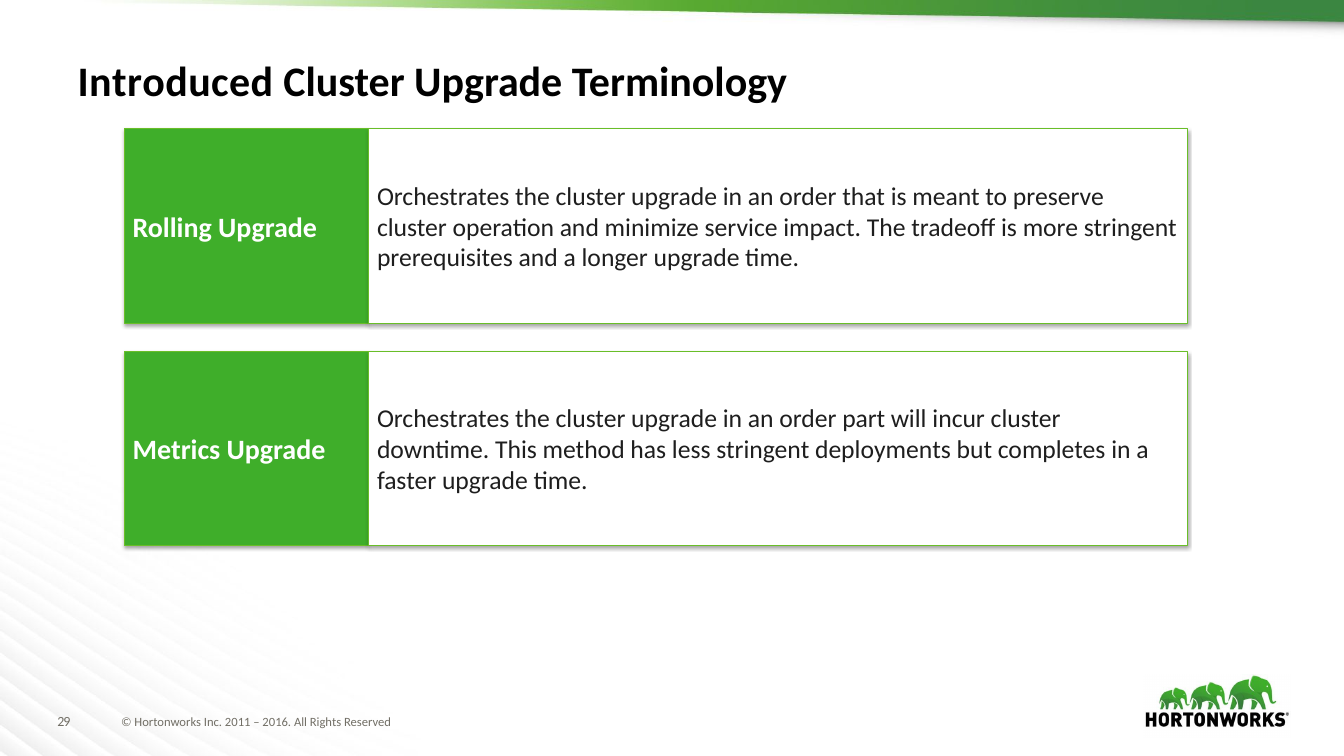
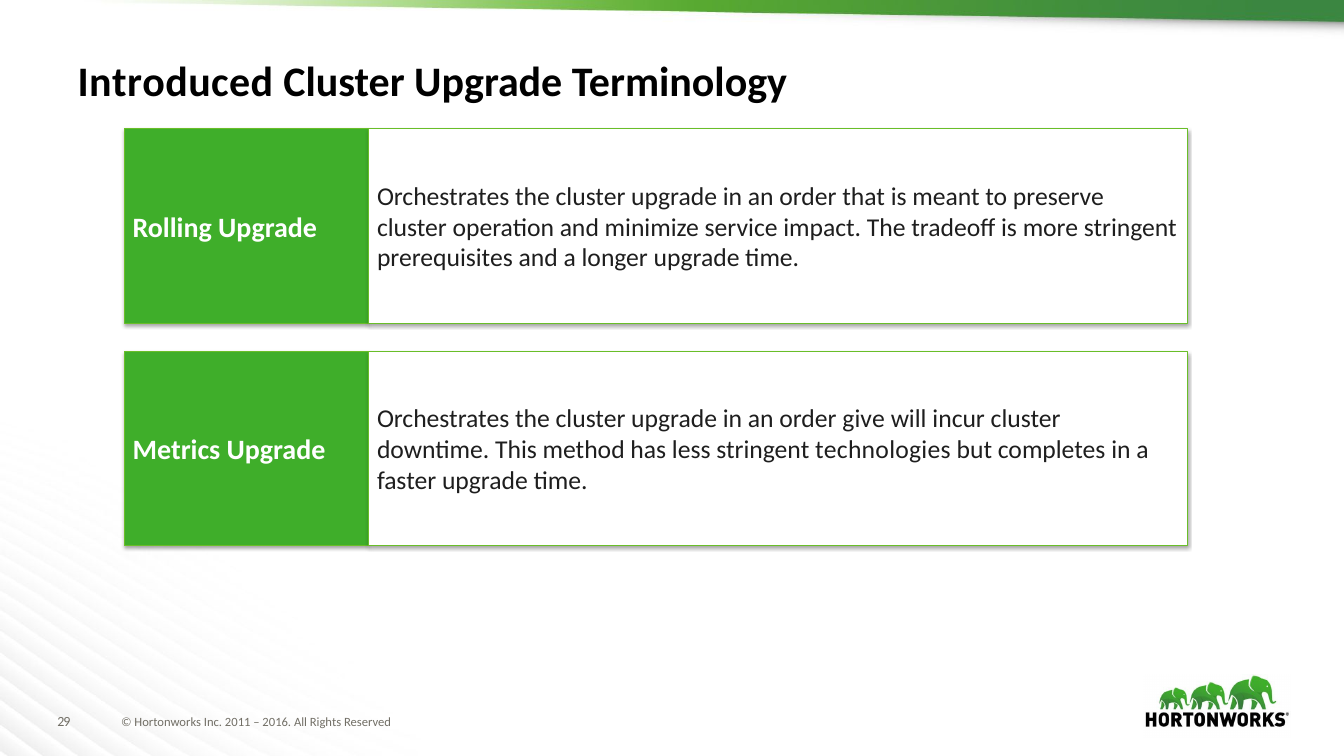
part: part -> give
deployments: deployments -> technologies
